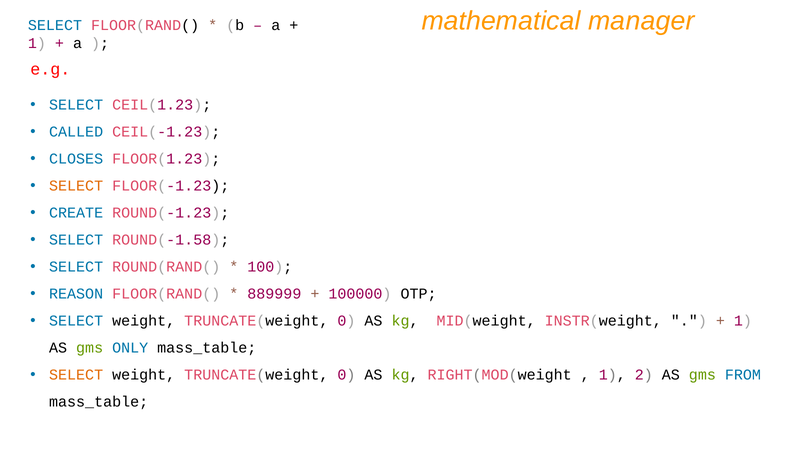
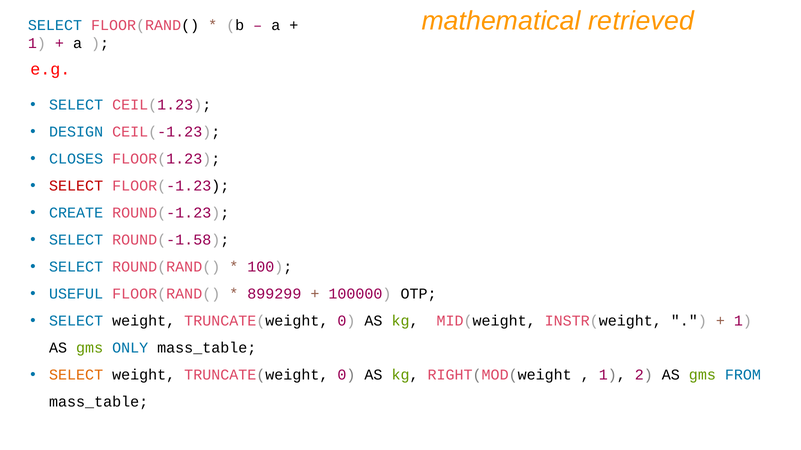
manager: manager -> retrieved
CALLED: CALLED -> DESIGN
SELECT at (76, 186) colour: orange -> red
REASON: REASON -> USEFUL
889999: 889999 -> 899299
